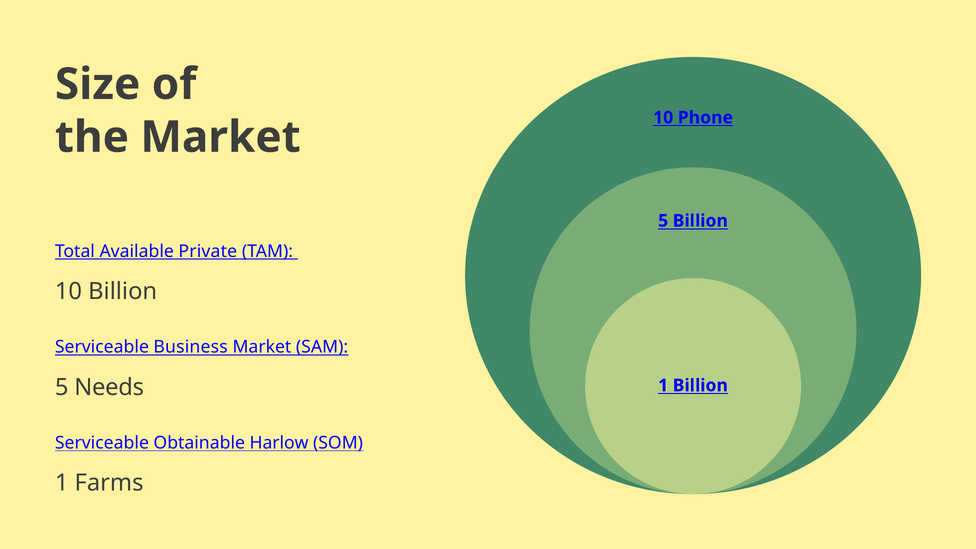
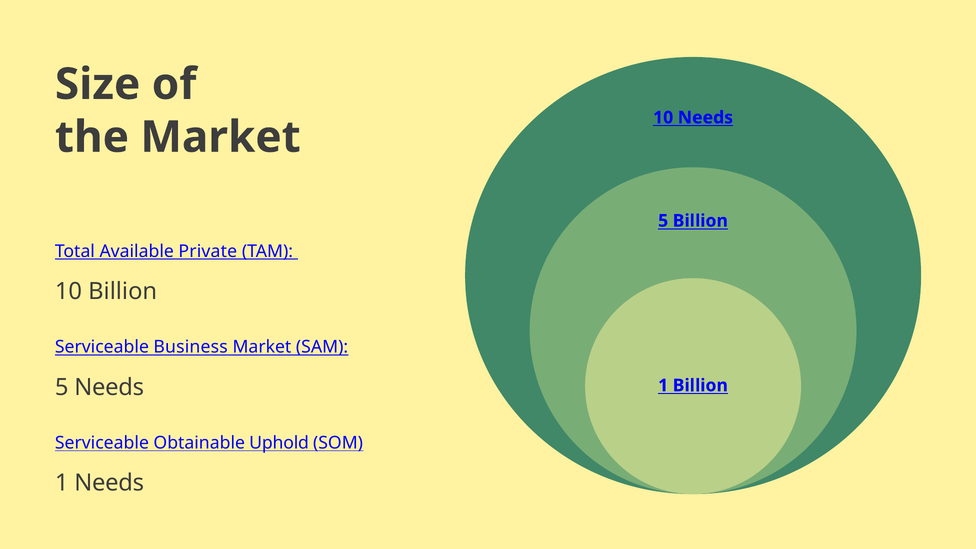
10 Phone: Phone -> Needs
Harlow: Harlow -> Uphold
1 Farms: Farms -> Needs
